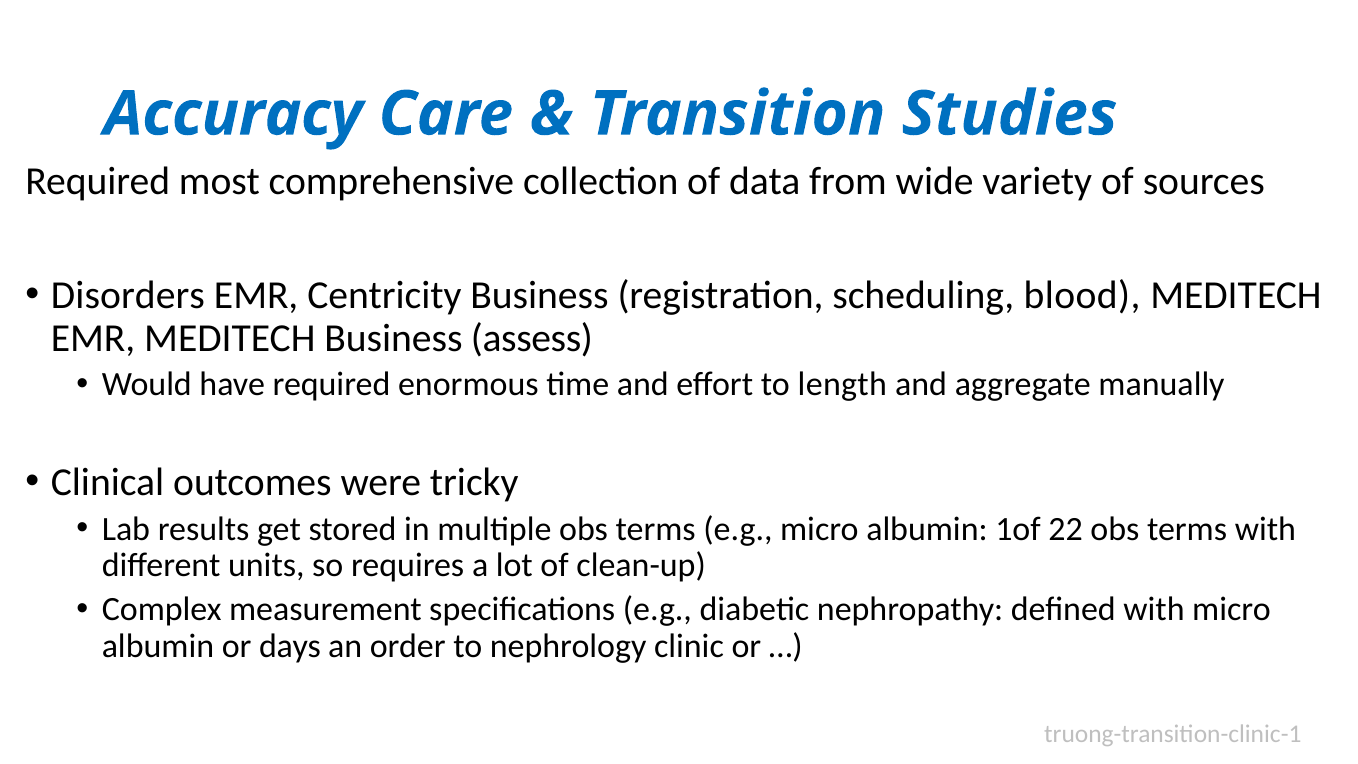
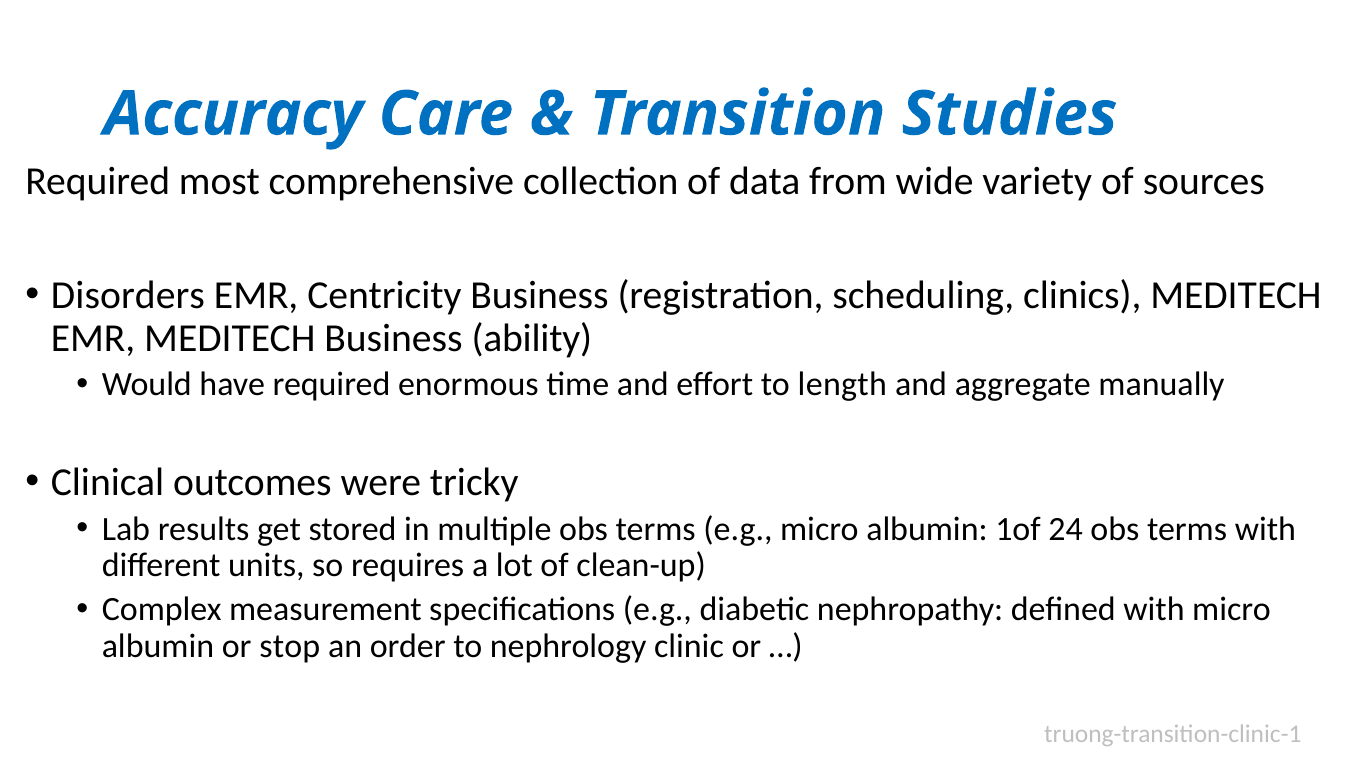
blood: blood -> clinics
assess: assess -> ability
22: 22 -> 24
days: days -> stop
